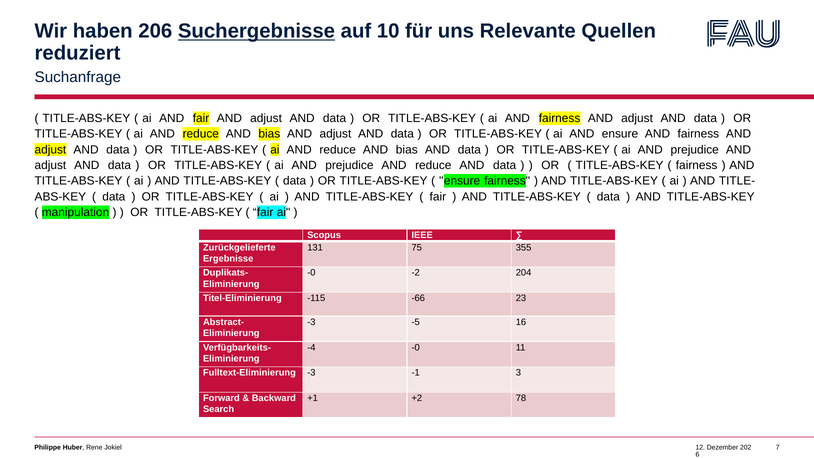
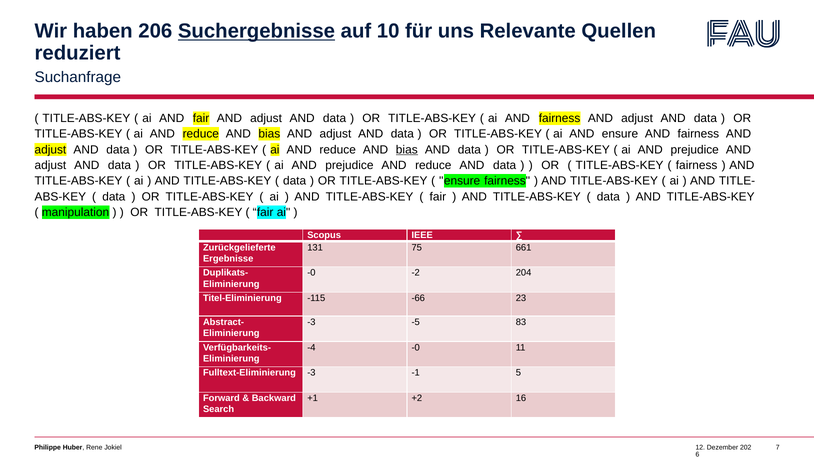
bias at (407, 150) underline: none -> present
355: 355 -> 661
16: 16 -> 83
3: 3 -> 5
78: 78 -> 16
